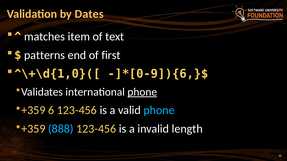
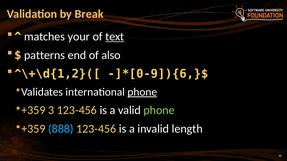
Dates: Dates -> Break
item: item -> your
text underline: none -> present
first: first -> also
^\+\d{1,0}([: ^\+\d{1,0}([ -> ^\+\d{1,2}([
6: 6 -> 3
phone at (159, 111) colour: light blue -> light green
